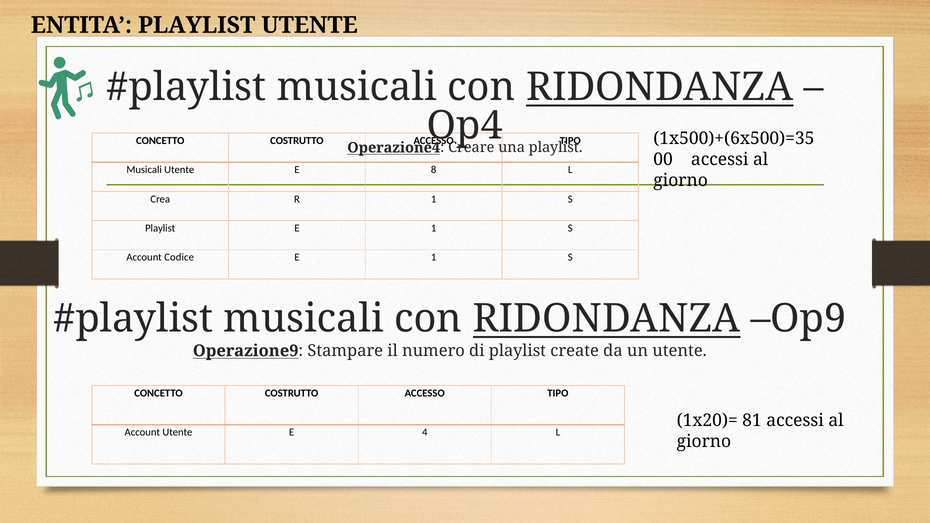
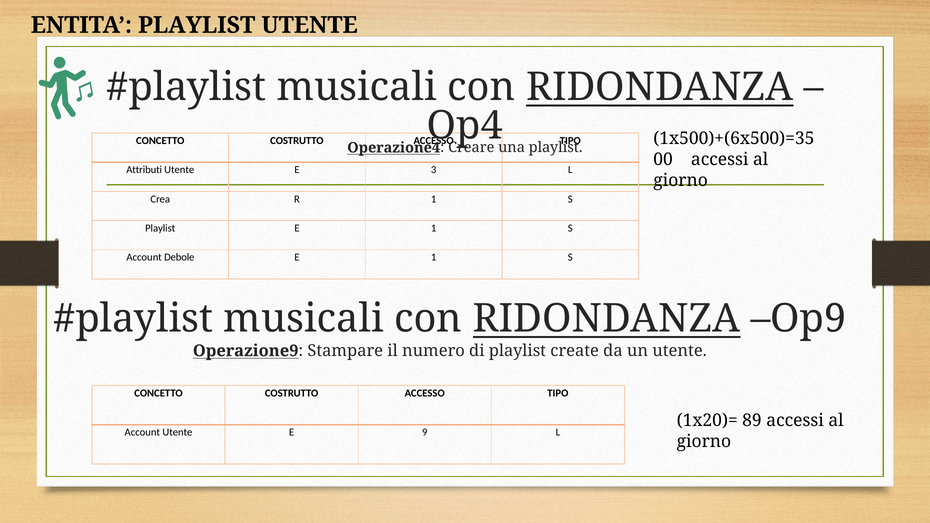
Musicali at (144, 170): Musicali -> Attributi
8: 8 -> 3
Codice: Codice -> Debole
81: 81 -> 89
4: 4 -> 9
